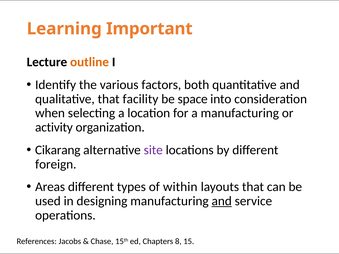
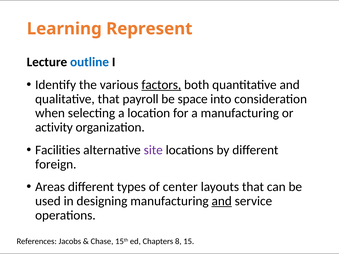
Important: Important -> Represent
outline colour: orange -> blue
factors underline: none -> present
facility: facility -> payroll
Cikarang: Cikarang -> Facilities
within: within -> center
